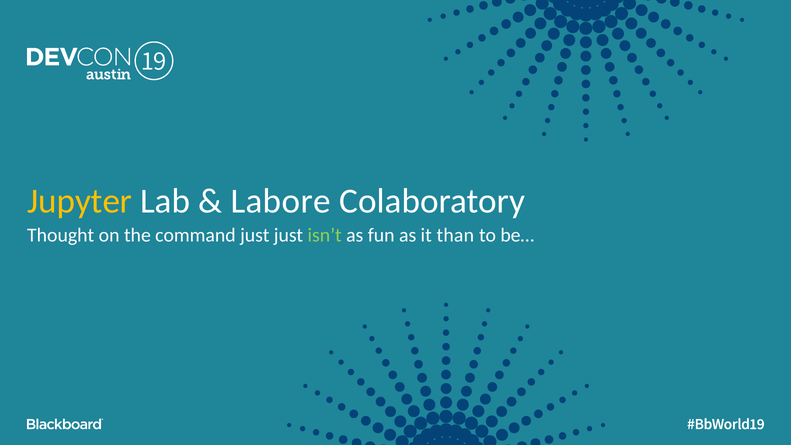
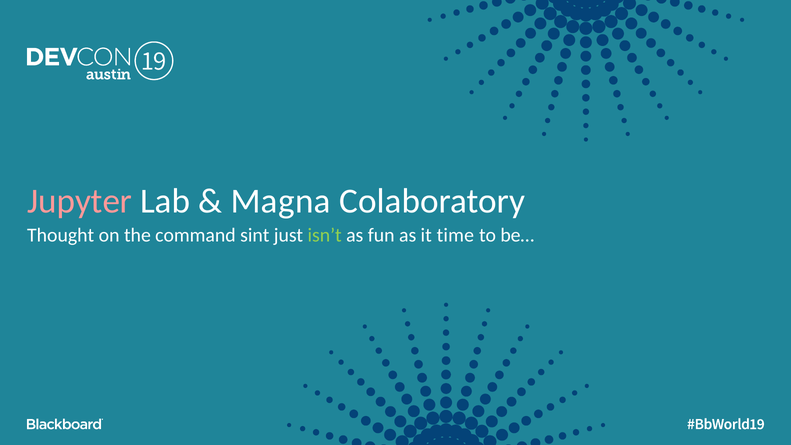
Jupyter colour: yellow -> pink
Labore: Labore -> Magna
command just: just -> sint
than: than -> time
